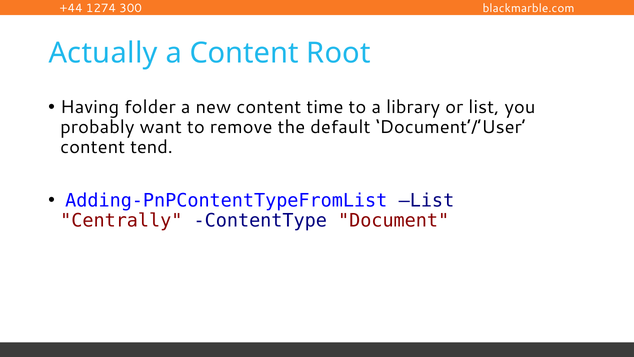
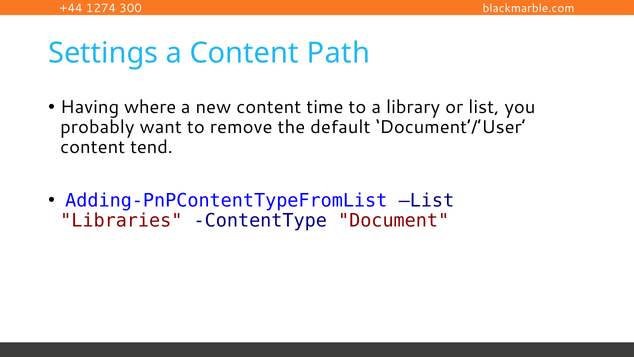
Actually: Actually -> Settings
Root: Root -> Path
folder: folder -> where
Centrally: Centrally -> Libraries
